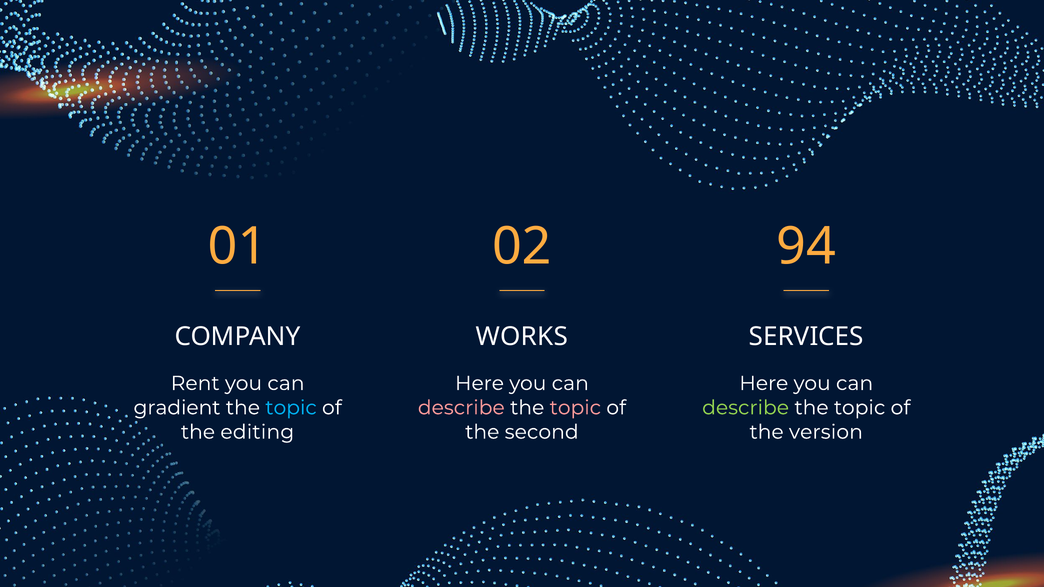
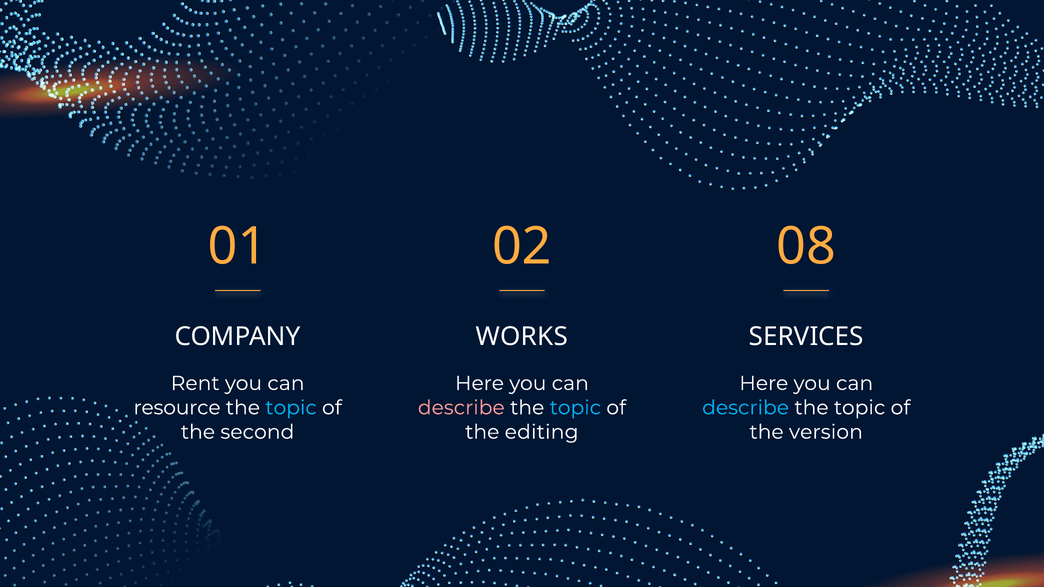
94: 94 -> 08
gradient: gradient -> resource
topic at (575, 408) colour: pink -> light blue
describe at (746, 408) colour: light green -> light blue
editing: editing -> second
second: second -> editing
